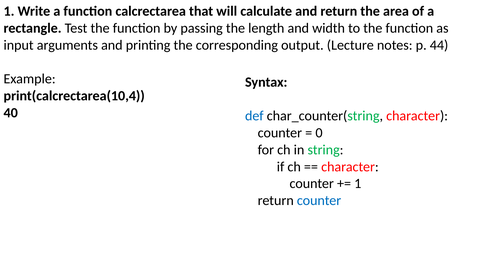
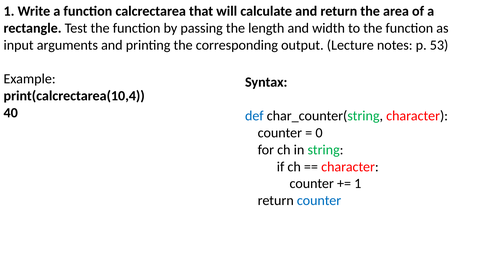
44: 44 -> 53
